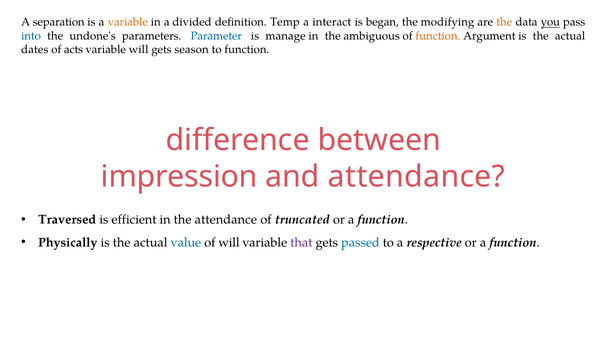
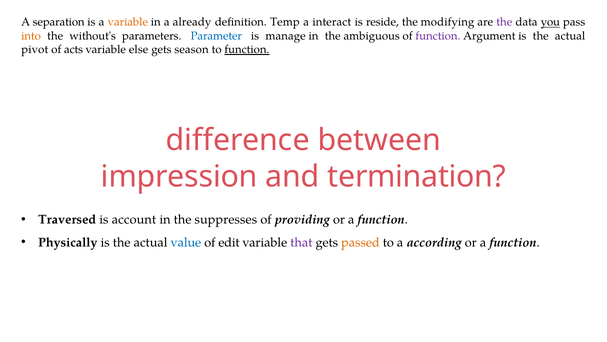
divided: divided -> already
began: began -> reside
the at (504, 22) colour: orange -> purple
into colour: blue -> orange
undone's: undone's -> without's
function at (438, 36) colour: orange -> purple
dates: dates -> pivot
variable will: will -> else
function at (247, 49) underline: none -> present
and attendance: attendance -> termination
efficient: efficient -> account
the attendance: attendance -> suppresses
truncated: truncated -> providing
of will: will -> edit
passed colour: blue -> orange
respective: respective -> according
